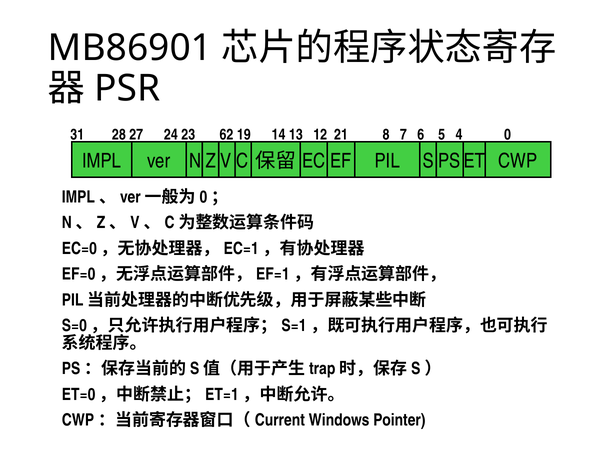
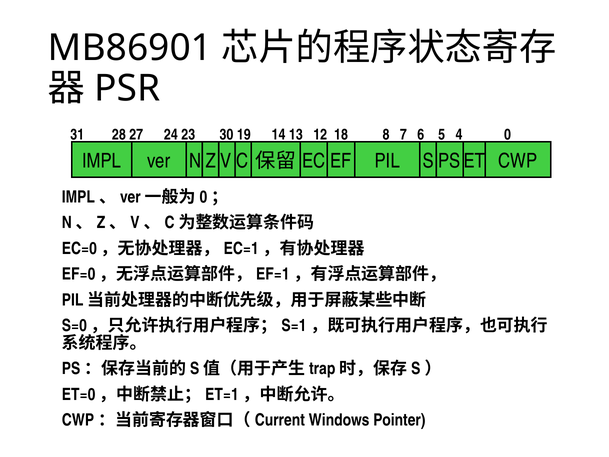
62: 62 -> 30
21: 21 -> 18
